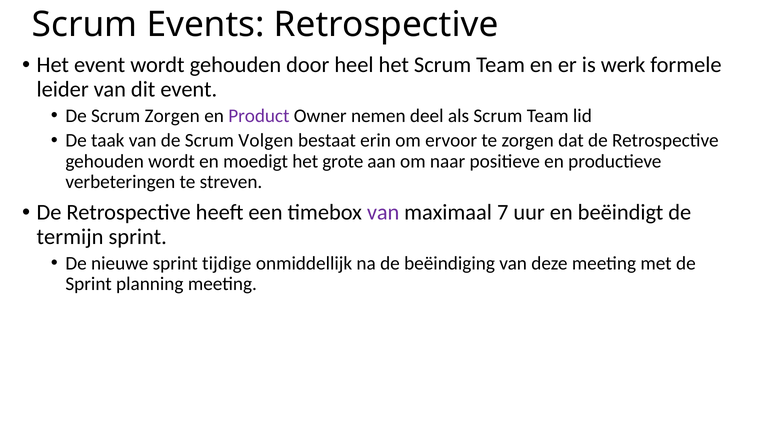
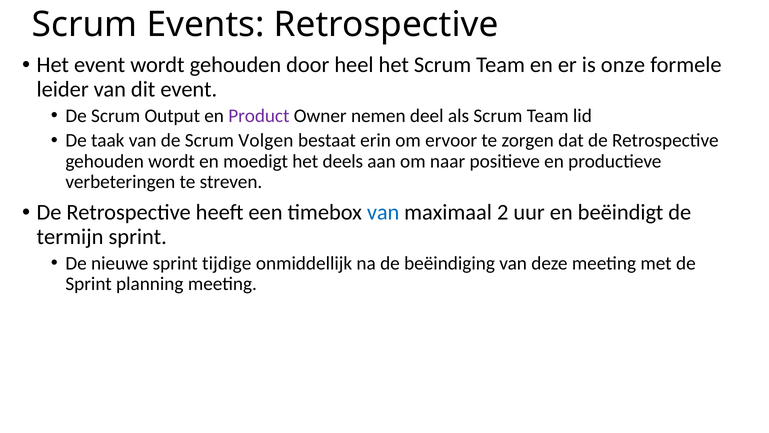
werk: werk -> onze
Scrum Zorgen: Zorgen -> Output
grote: grote -> deels
van at (383, 212) colour: purple -> blue
7: 7 -> 2
